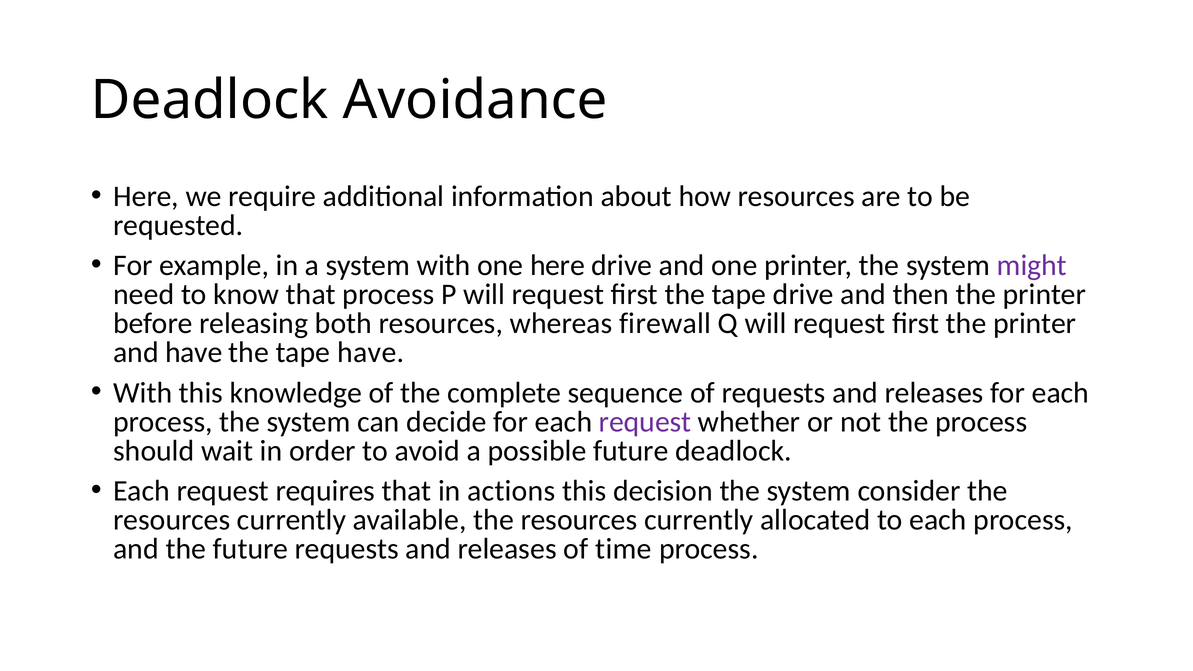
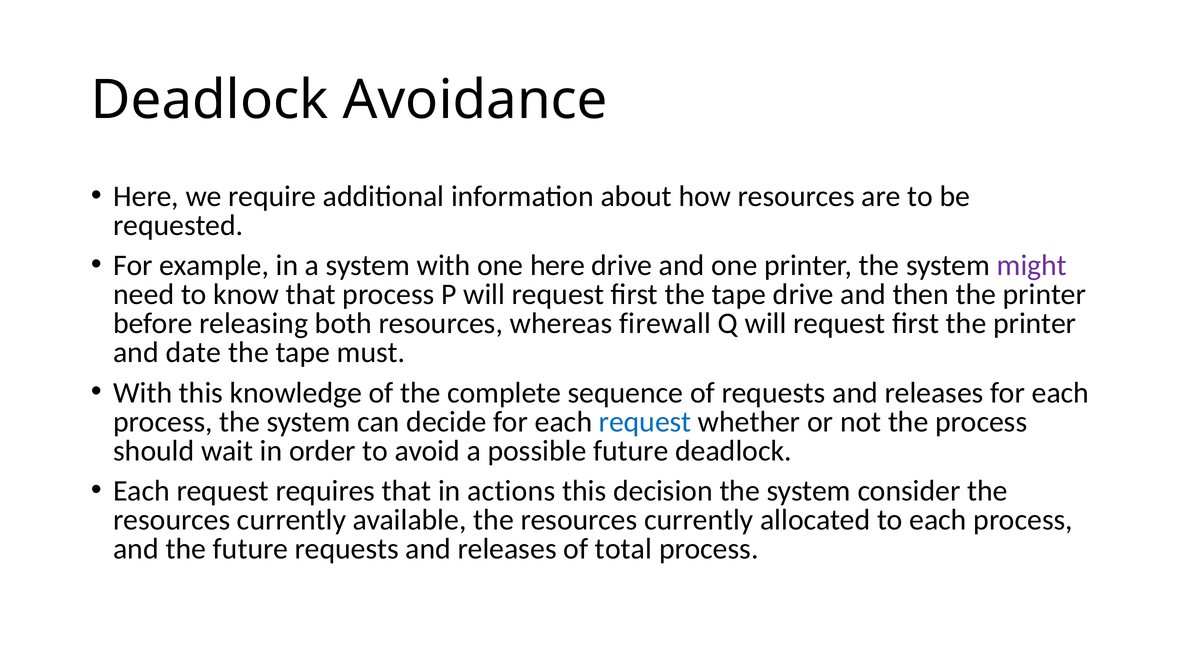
and have: have -> date
tape have: have -> must
request at (645, 422) colour: purple -> blue
time: time -> total
